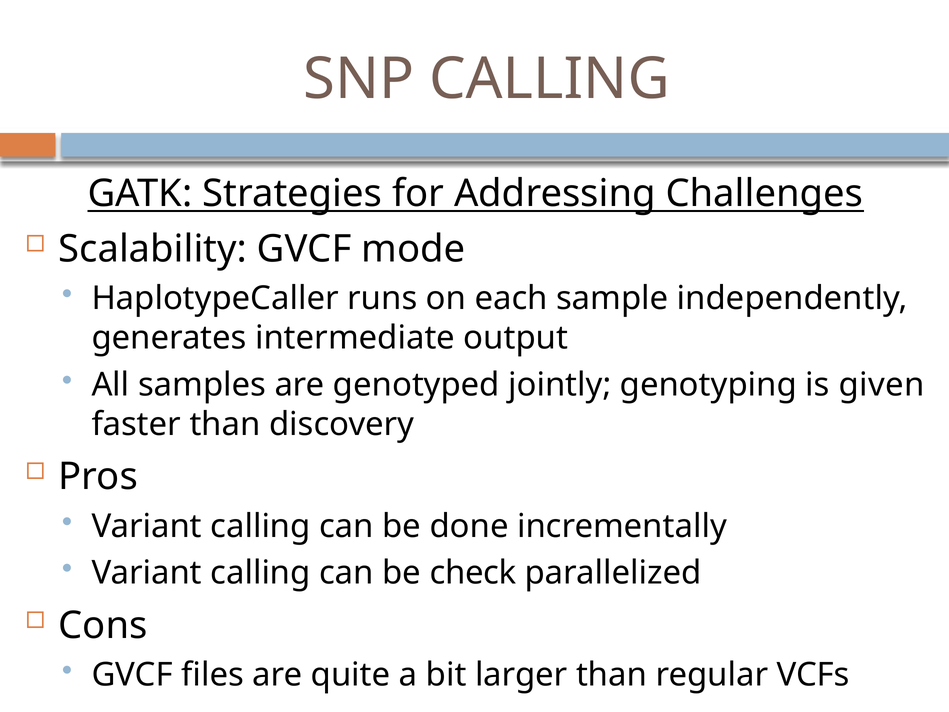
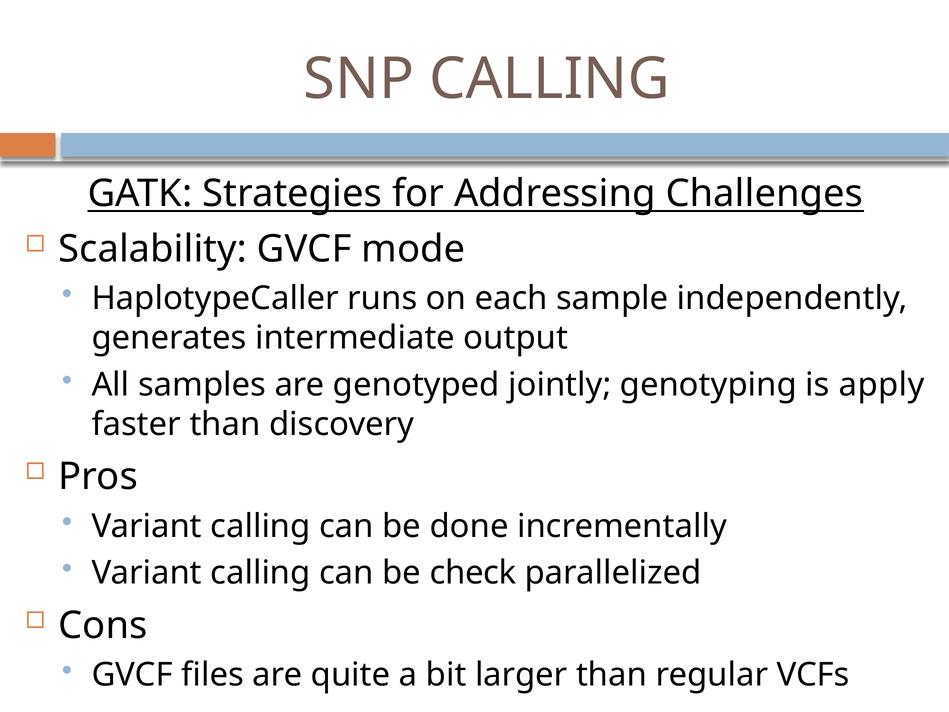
given: given -> apply
